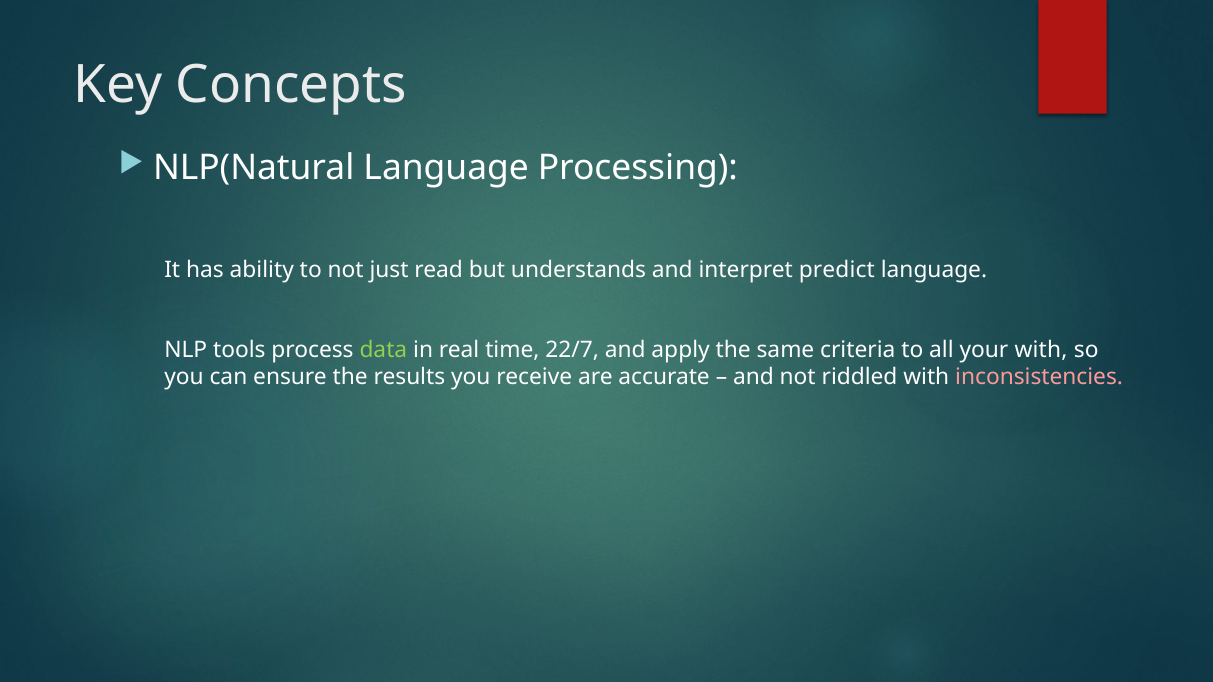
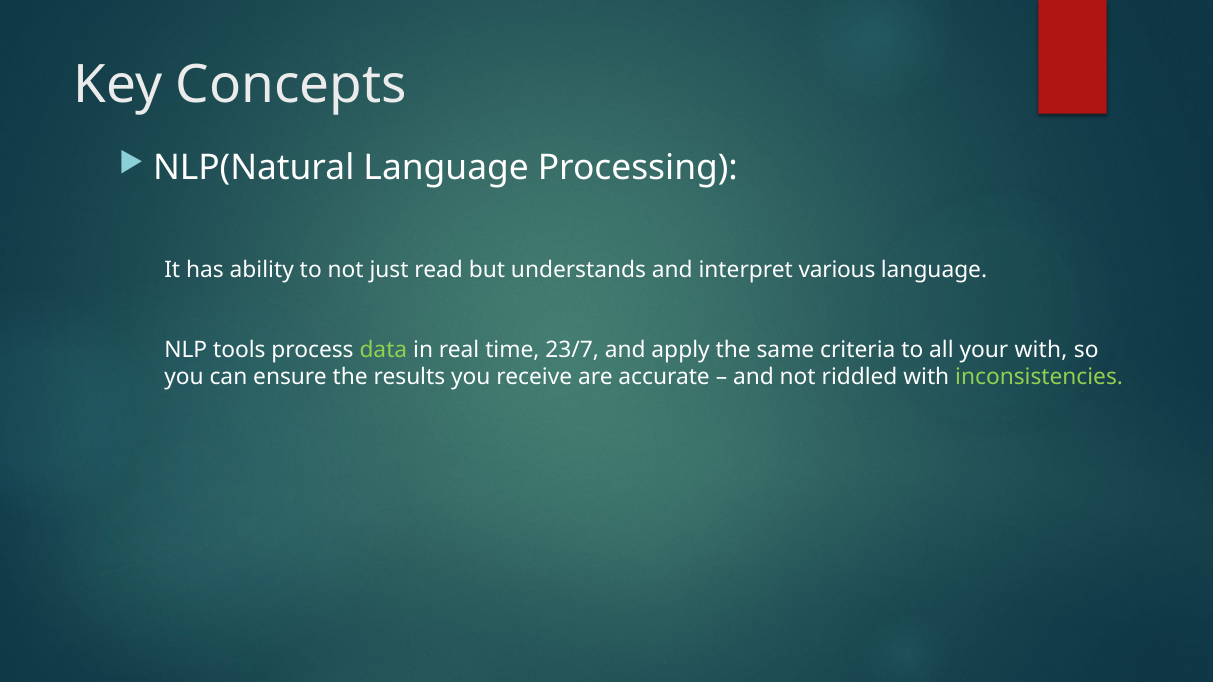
predict: predict -> various
22/7: 22/7 -> 23/7
inconsistencies colour: pink -> light green
